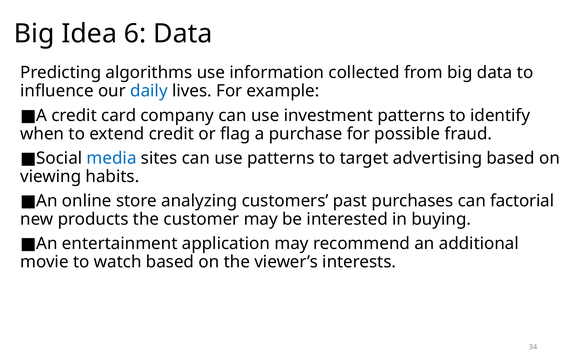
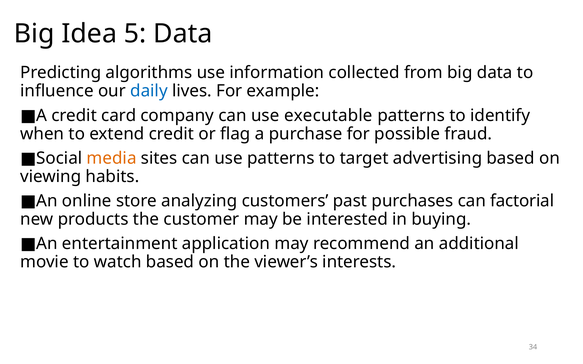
6: 6 -> 5
investment: investment -> executable
media colour: blue -> orange
